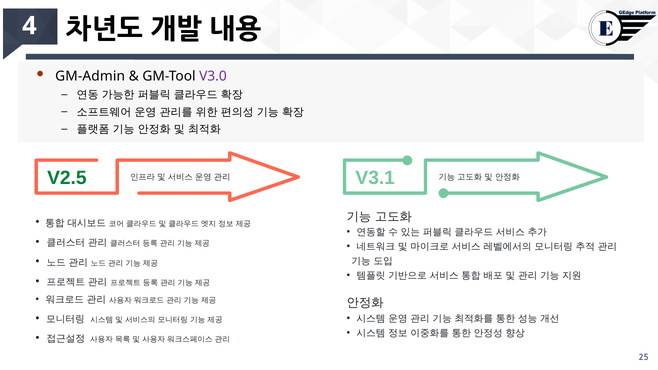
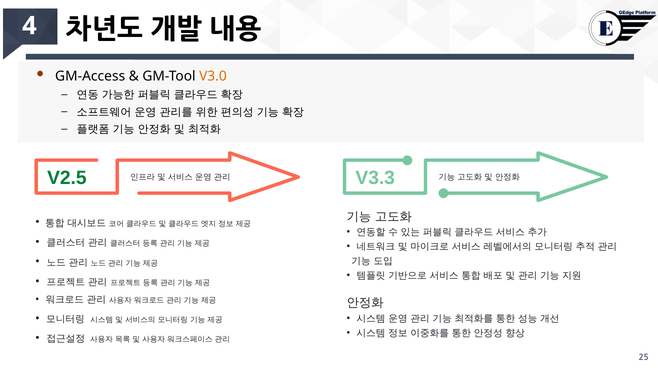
GM-Admin: GM-Admin -> GM-Access
V3.0 colour: purple -> orange
V3.1: V3.1 -> V3.3
